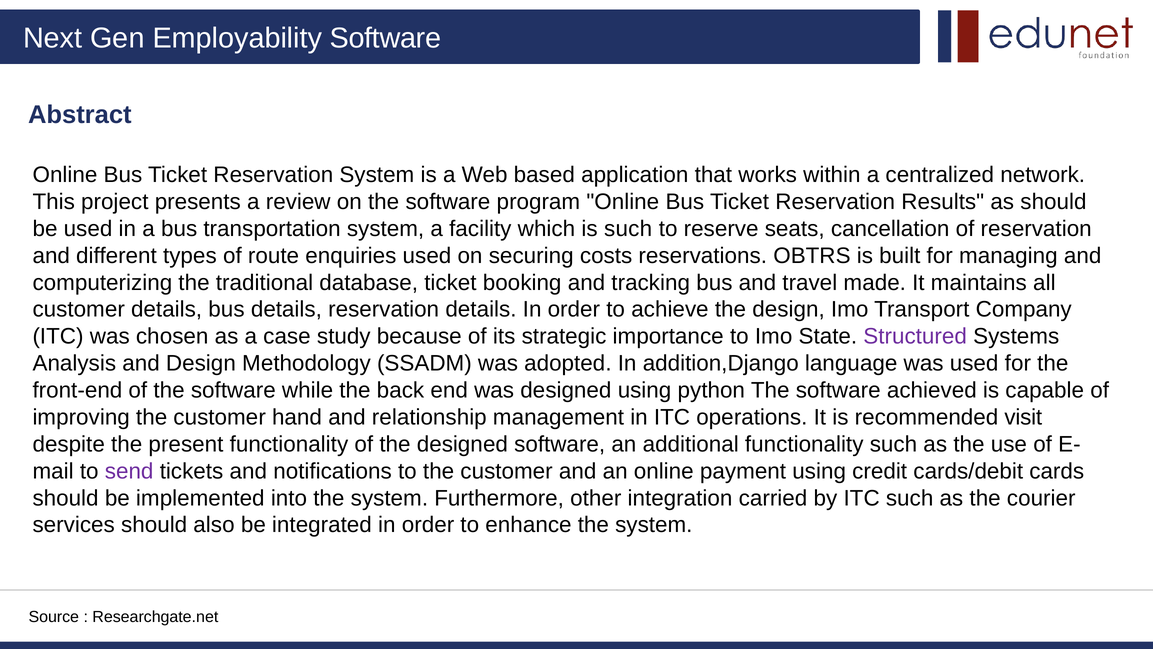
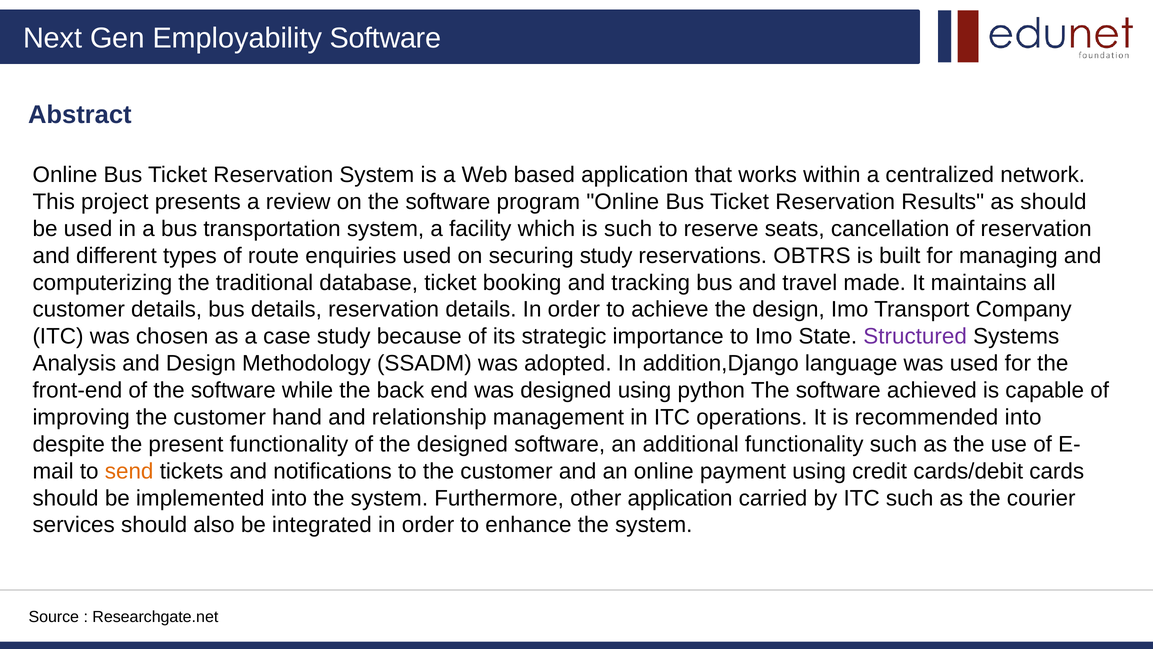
securing costs: costs -> study
recommended visit: visit -> into
send colour: purple -> orange
other integration: integration -> application
